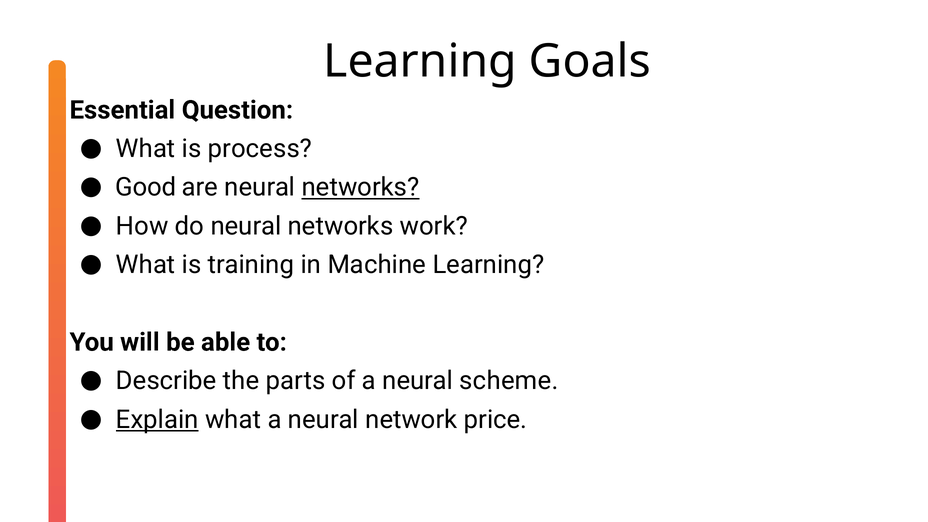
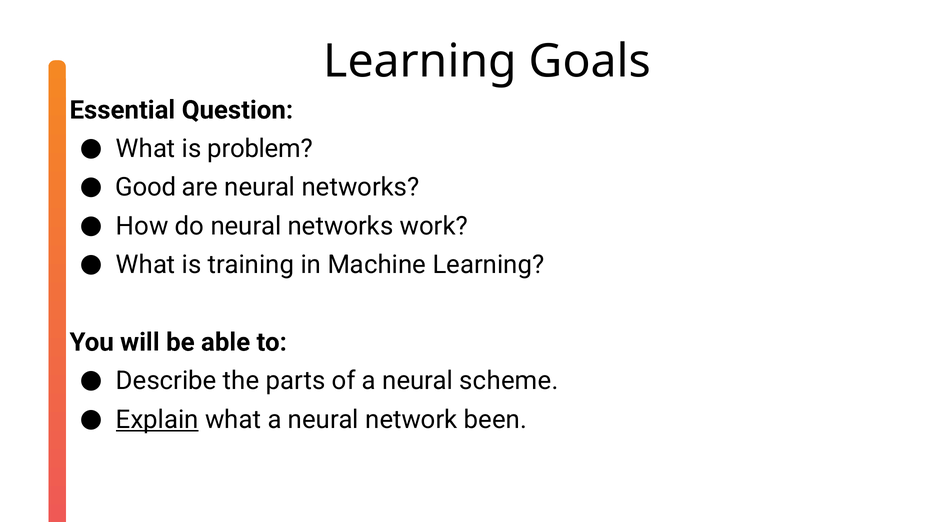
process: process -> problem
networks at (361, 187) underline: present -> none
price: price -> been
